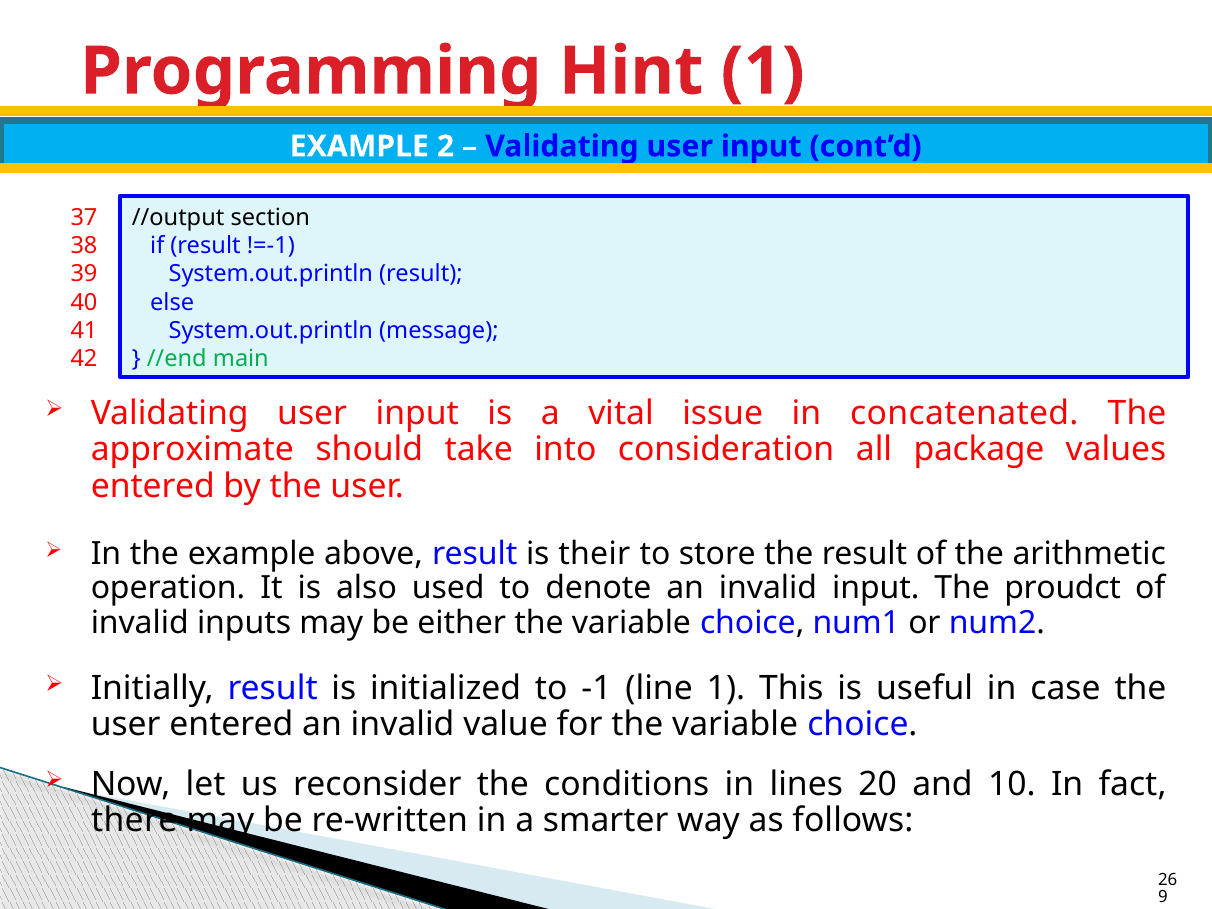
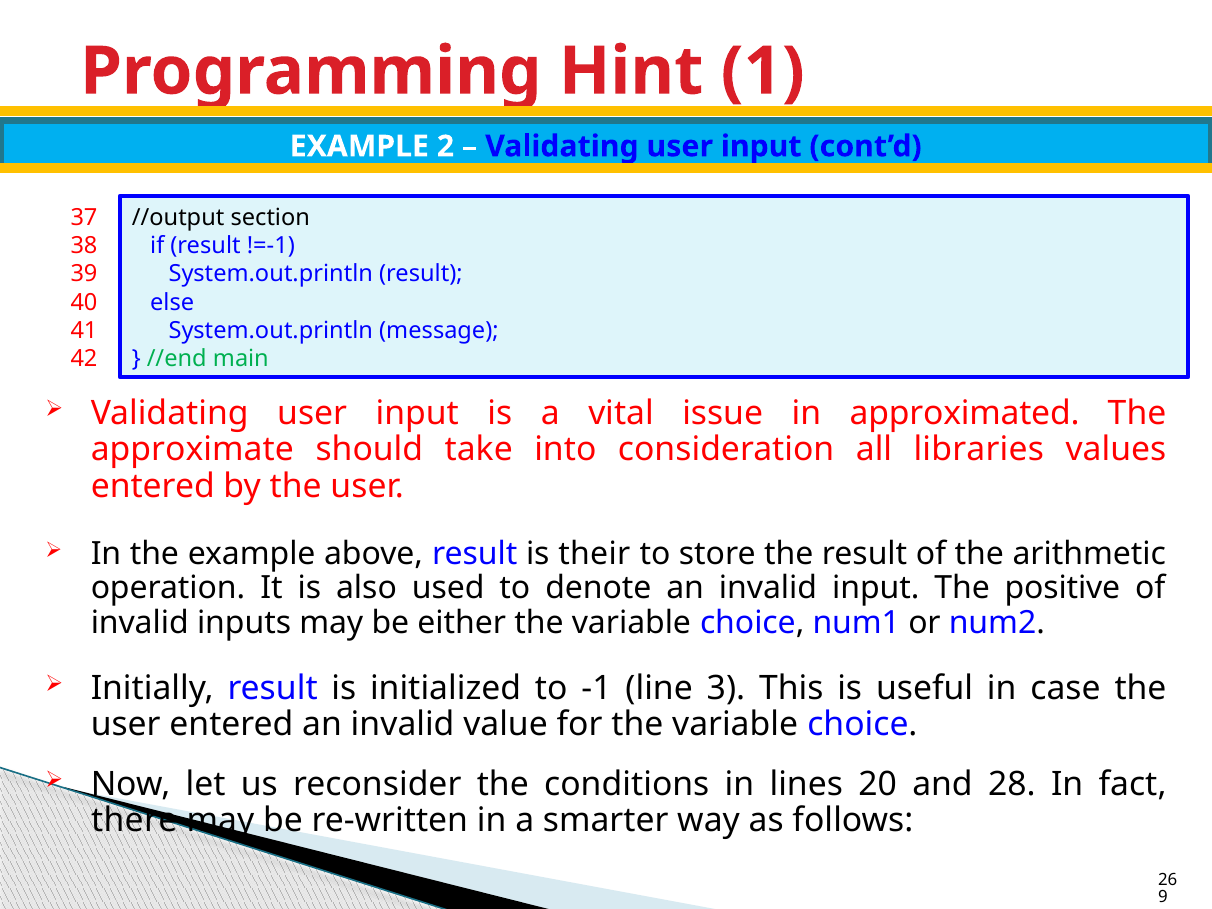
concatenated: concatenated -> approximated
package: package -> libraries
proudct: proudct -> positive
line 1: 1 -> 3
10: 10 -> 28
